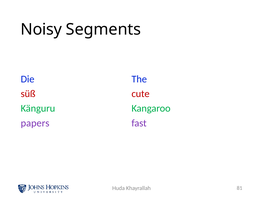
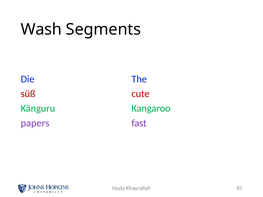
Noisy: Noisy -> Wash
